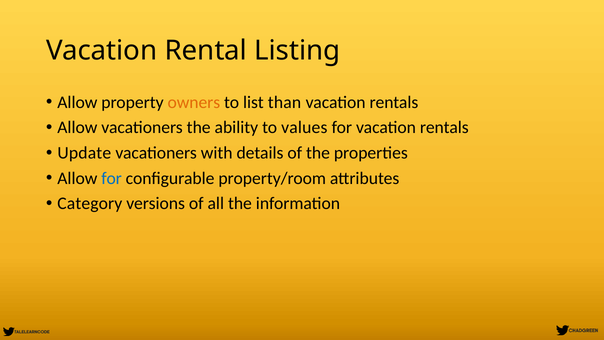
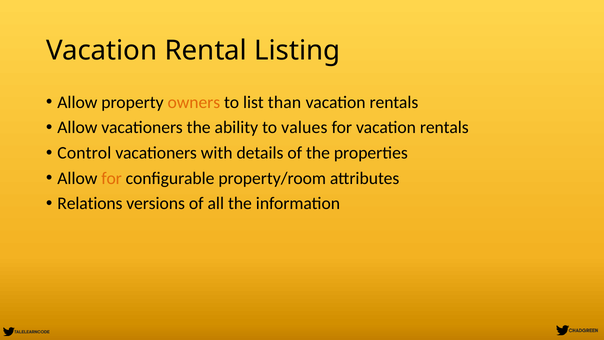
Update: Update -> Control
for at (112, 178) colour: blue -> orange
Category: Category -> Relations
